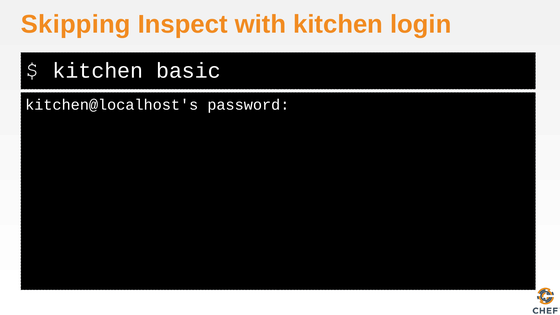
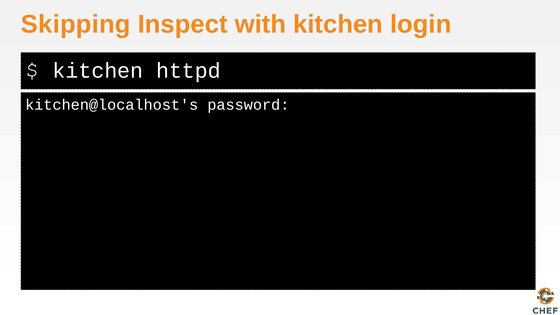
basic: basic -> httpd
